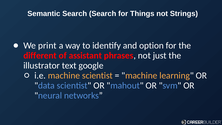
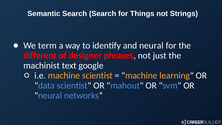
print: print -> term
and option: option -> neural
assistant: assistant -> designer
illustrator: illustrator -> machinist
